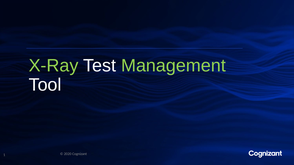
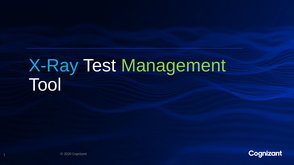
X-Ray colour: light green -> light blue
